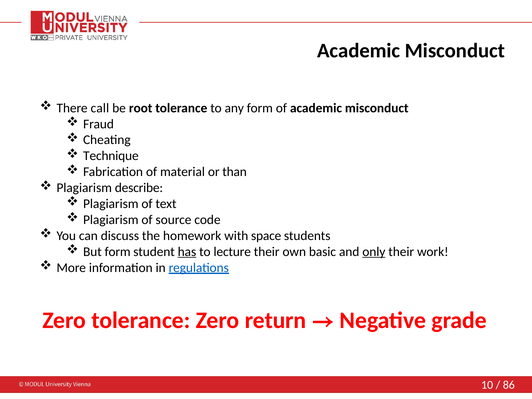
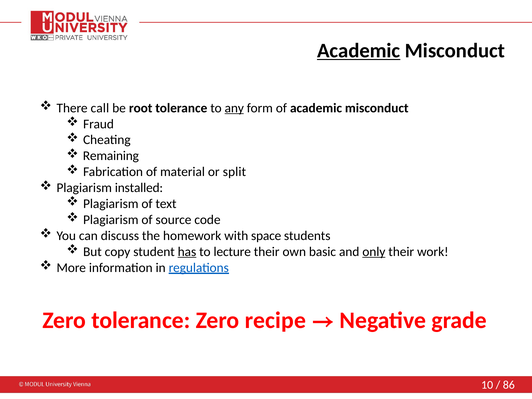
Academic at (359, 51) underline: none -> present
any underline: none -> present
Technique: Technique -> Remaining
than: than -> split
describe: describe -> installed
But form: form -> copy
return: return -> recipe
